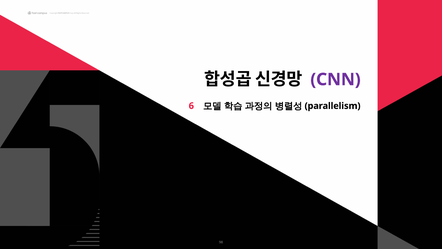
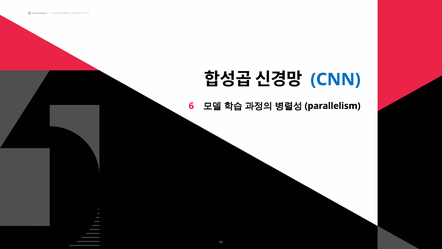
CNN colour: purple -> blue
